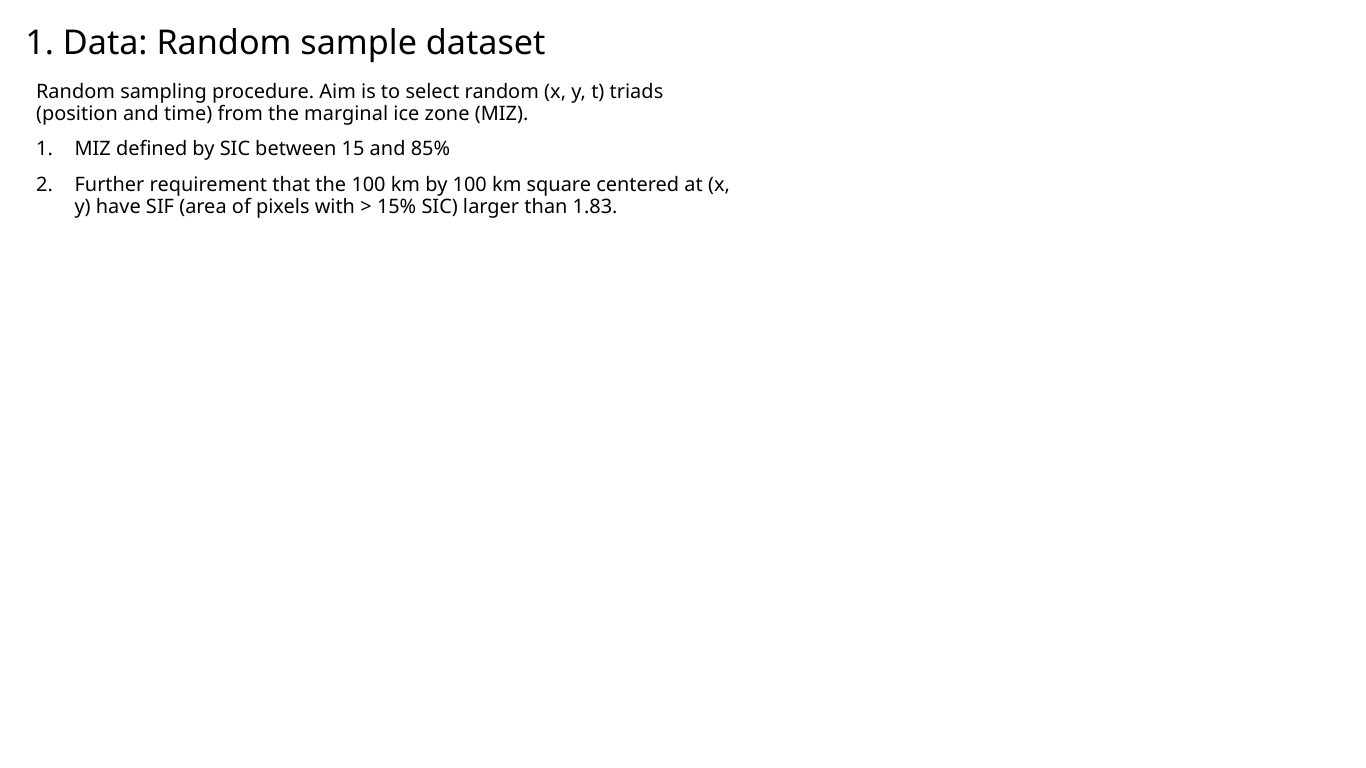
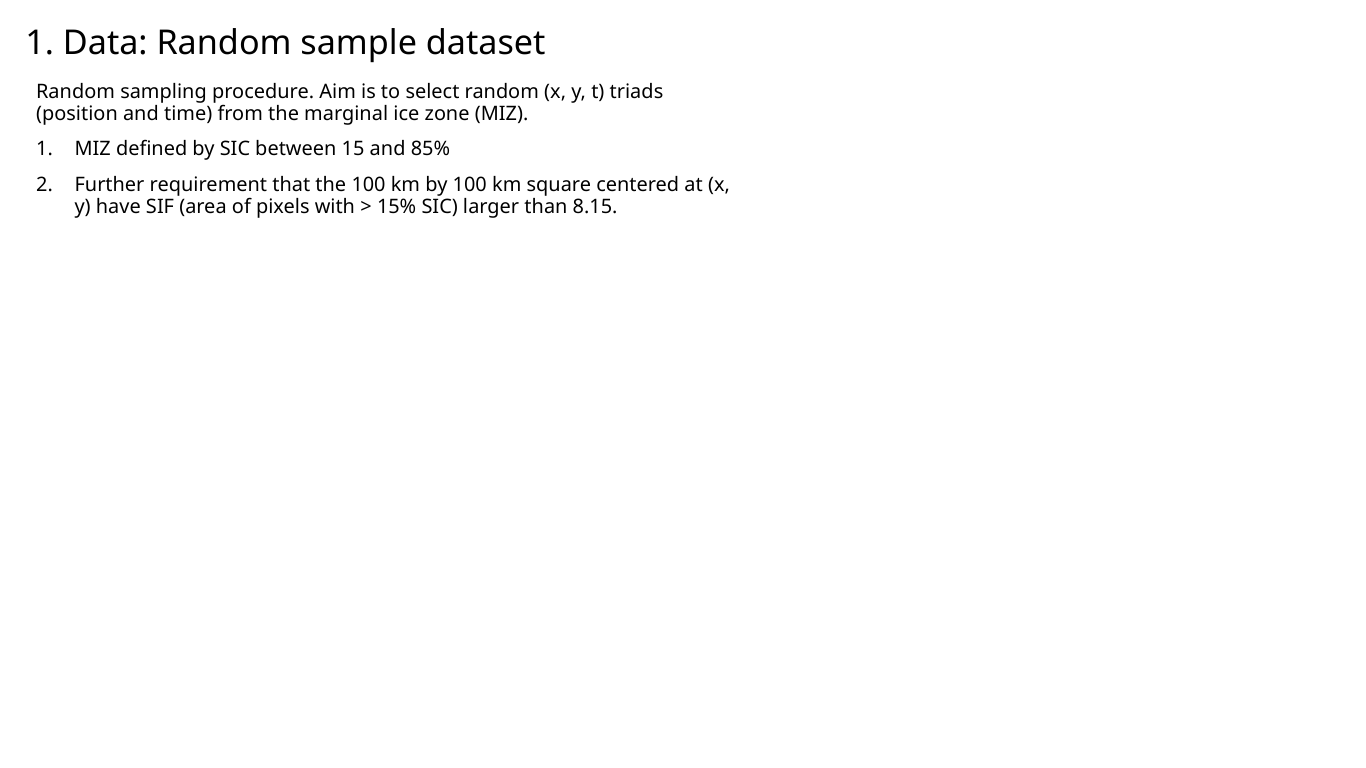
1.83: 1.83 -> 8.15
